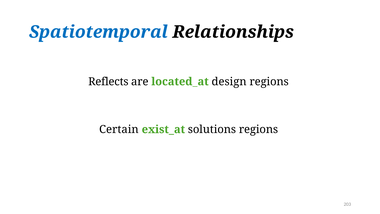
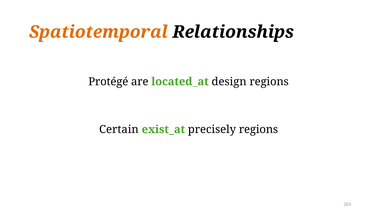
Spatiotemporal colour: blue -> orange
Reflects: Reflects -> Protégé
solutions: solutions -> precisely
